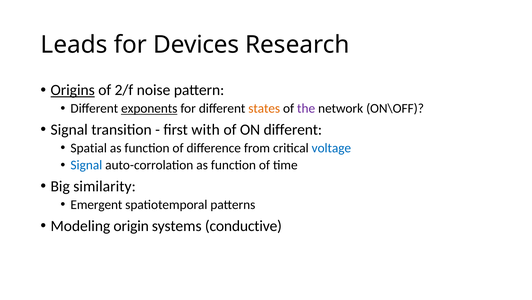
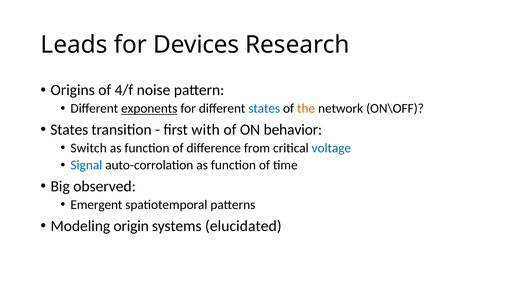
Origins underline: present -> none
2/f: 2/f -> 4/f
states at (264, 108) colour: orange -> blue
the colour: purple -> orange
Signal at (69, 129): Signal -> States
ON different: different -> behavior
Spatial: Spatial -> Switch
similarity: similarity -> observed
conductive: conductive -> elucidated
